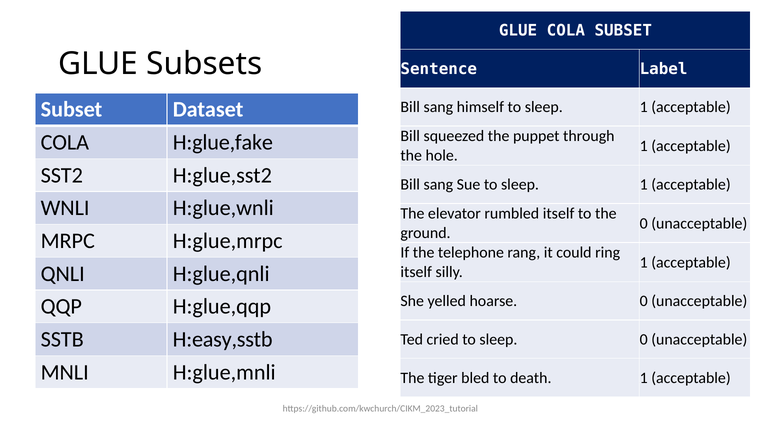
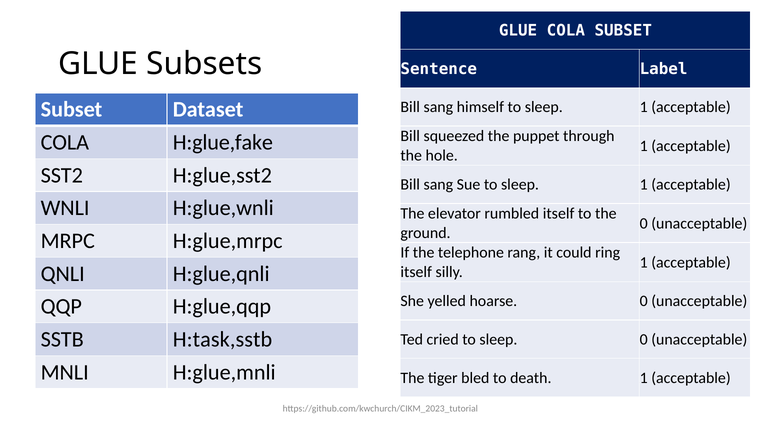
H:easy,sstb: H:easy,sstb -> H:task,sstb
